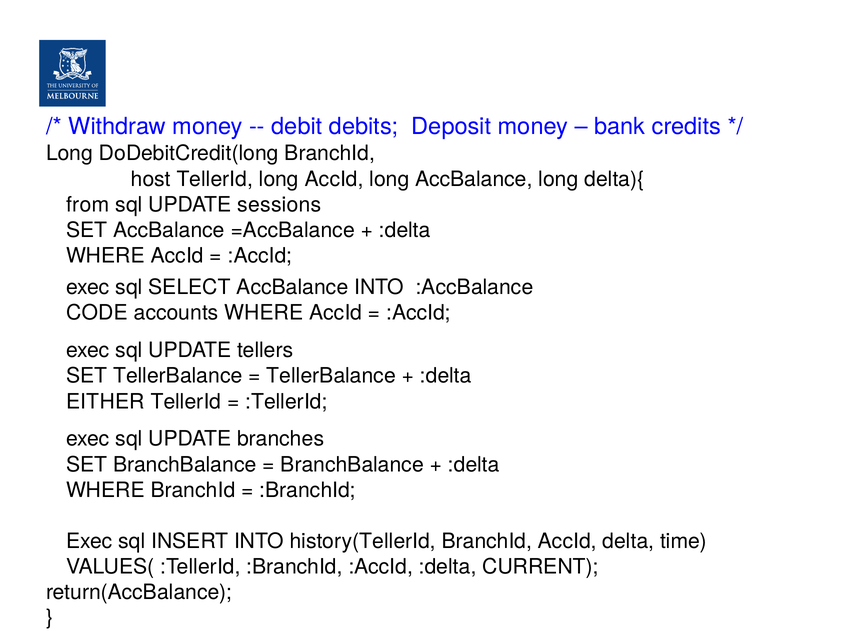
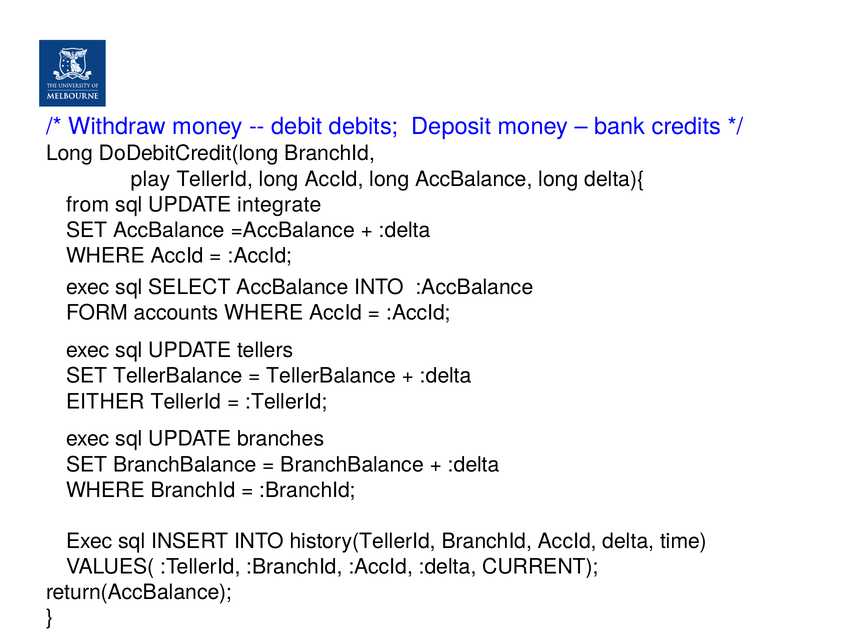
host: host -> play
sessions: sessions -> integrate
CODE: CODE -> FORM
